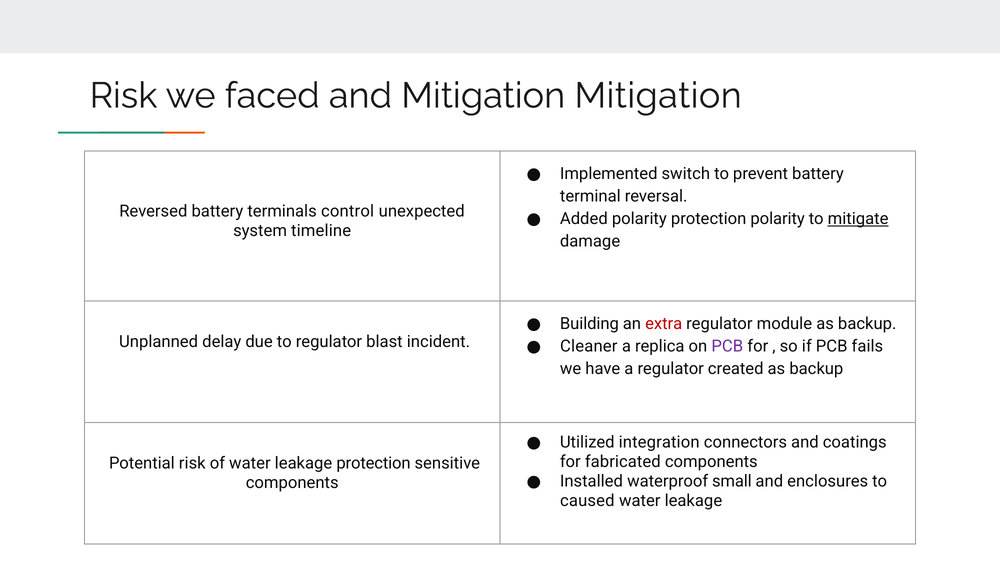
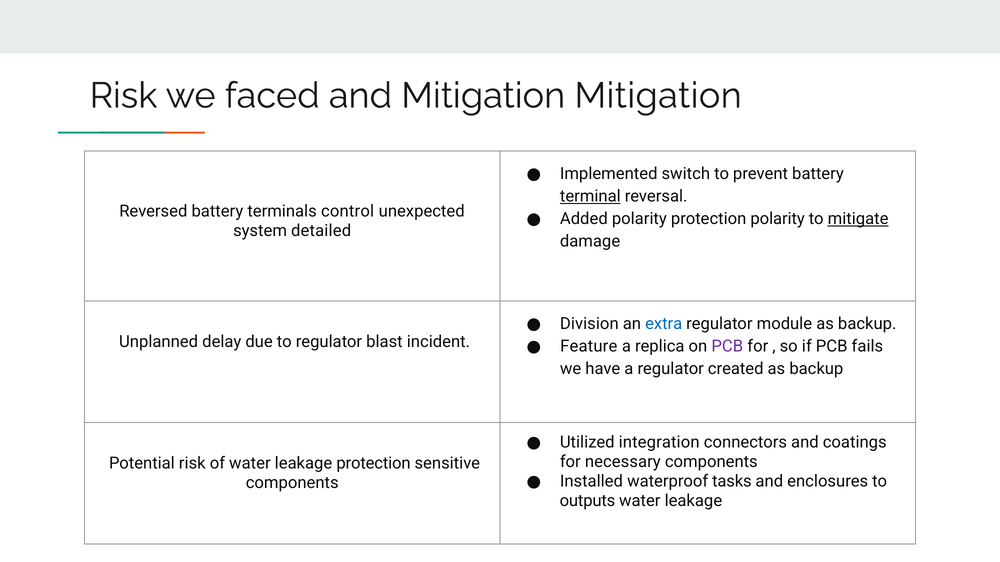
terminal underline: none -> present
timeline: timeline -> detailed
Building: Building -> Division
extra colour: red -> blue
Cleaner: Cleaner -> Feature
fabricated: fabricated -> necessary
small: small -> tasks
caused: caused -> outputs
